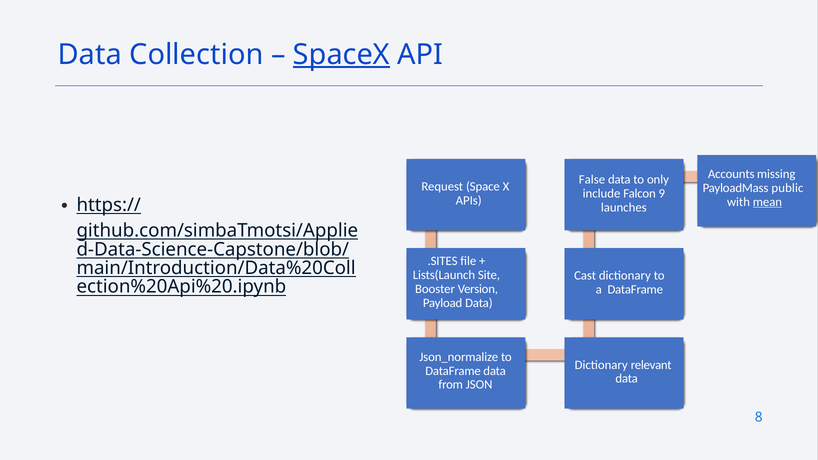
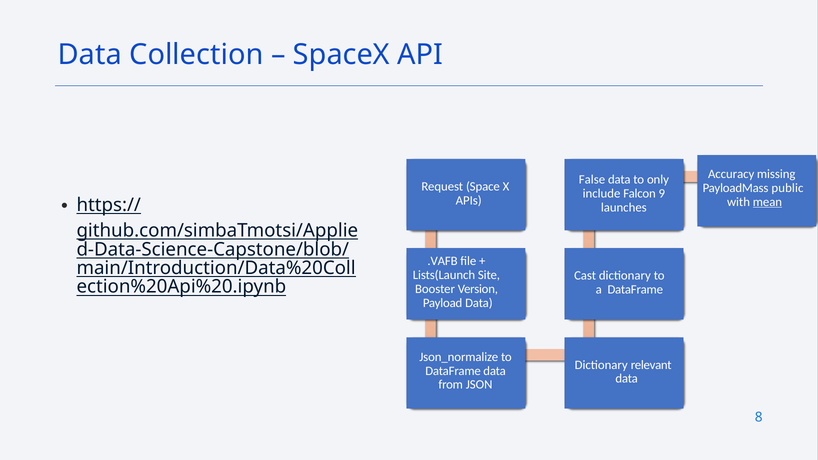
SpaceX underline: present -> none
Accounts: Accounts -> Accuracy
.SITES: .SITES -> .VAFB
